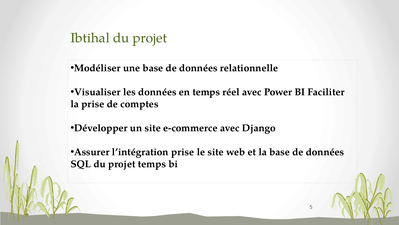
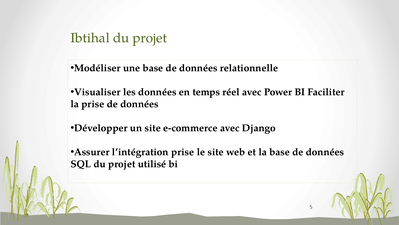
prise de comptes: comptes -> données
projet temps: temps -> utilisé
